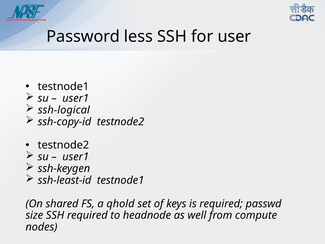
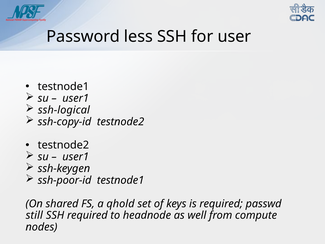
ssh-least-id: ssh-least-id -> ssh-poor-id
size: size -> still
